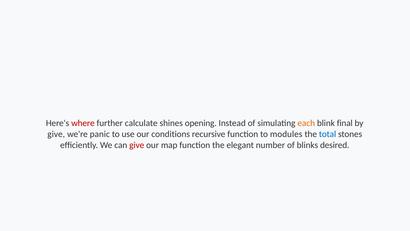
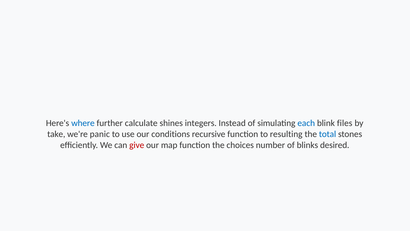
where colour: red -> blue
opening: opening -> integers
each colour: orange -> blue
final: final -> files
give at (56, 134): give -> take
modules: modules -> resulting
elegant: elegant -> choices
